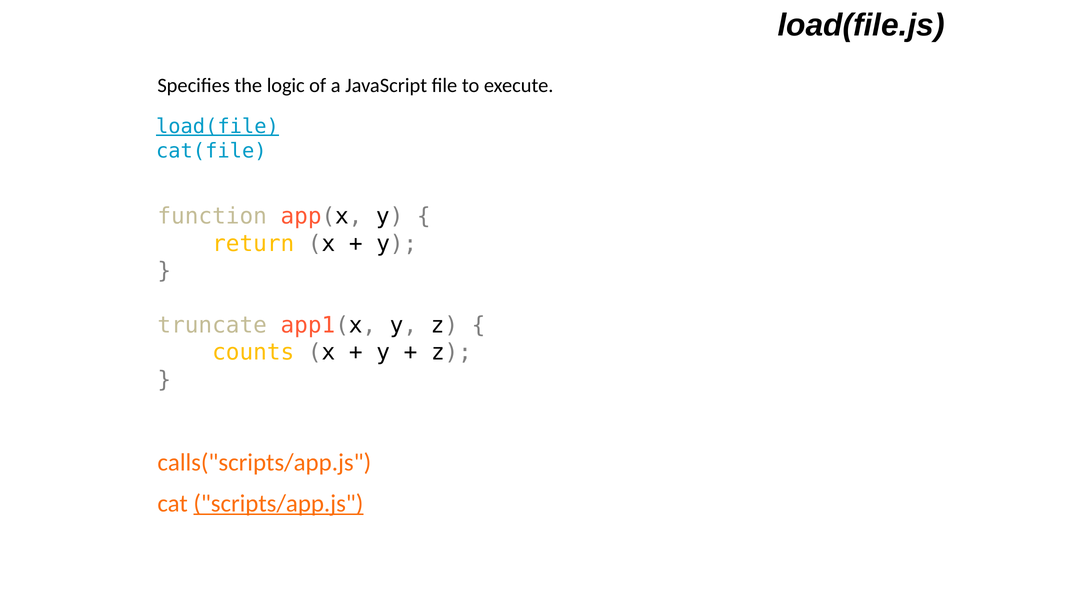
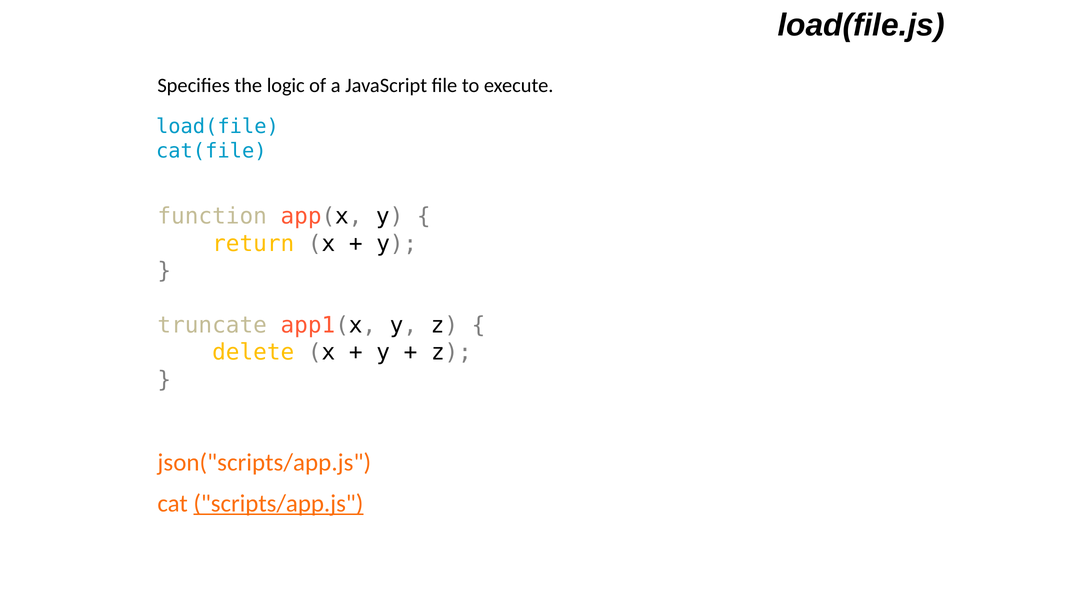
load(file underline: present -> none
counts: counts -> delete
calls("scripts/app.js: calls("scripts/app.js -> json("scripts/app.js
